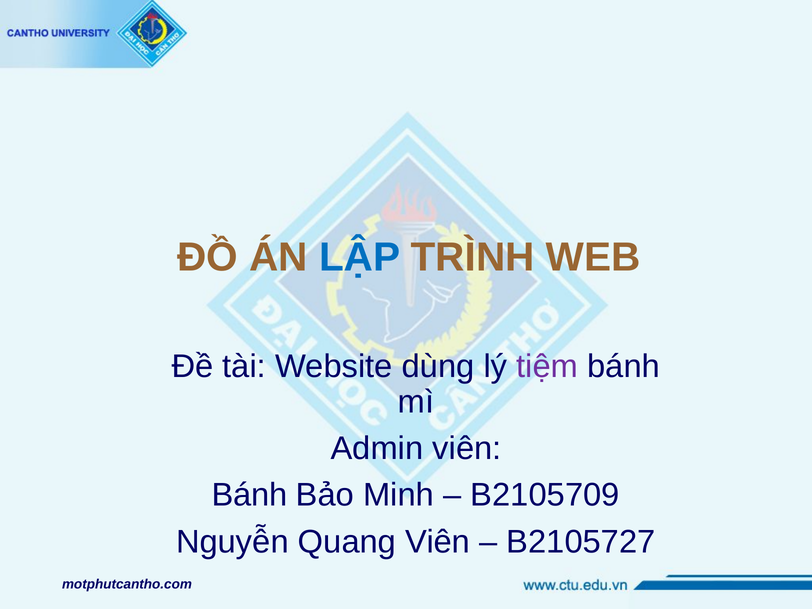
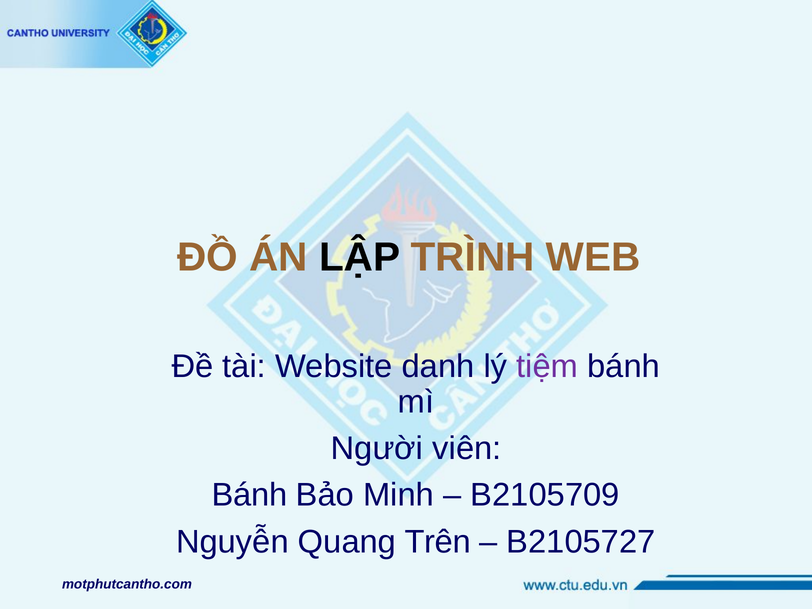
LẬP colour: blue -> black
dùng: dùng -> danh
Admin: Admin -> Người
Quang Viên: Viên -> Trên
